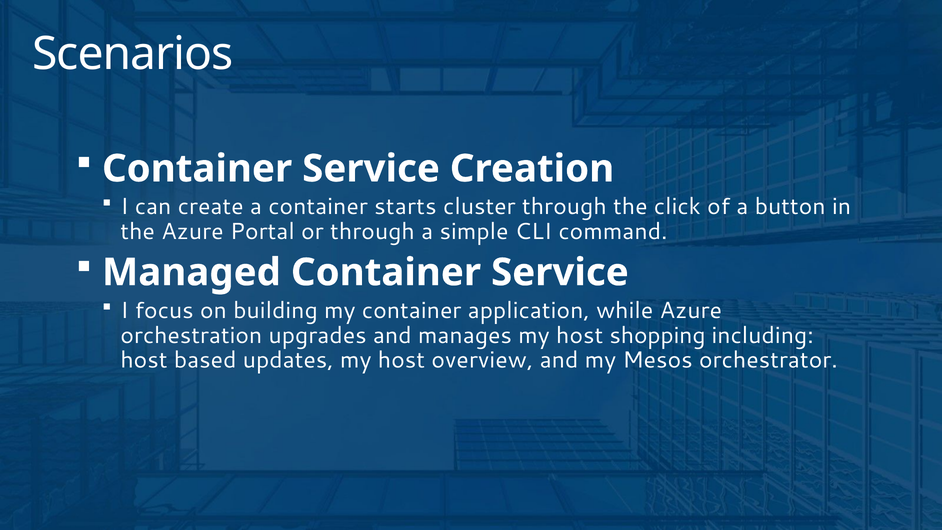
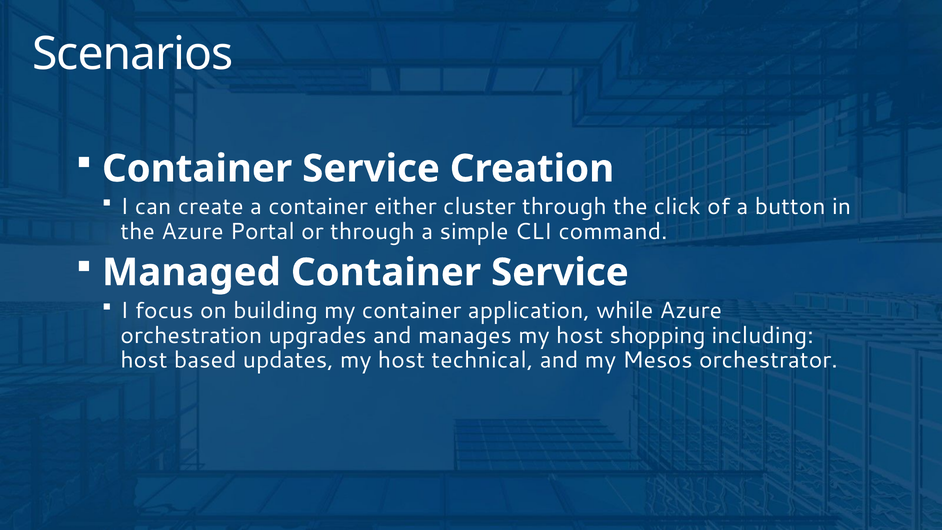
starts: starts -> either
overview: overview -> technical
